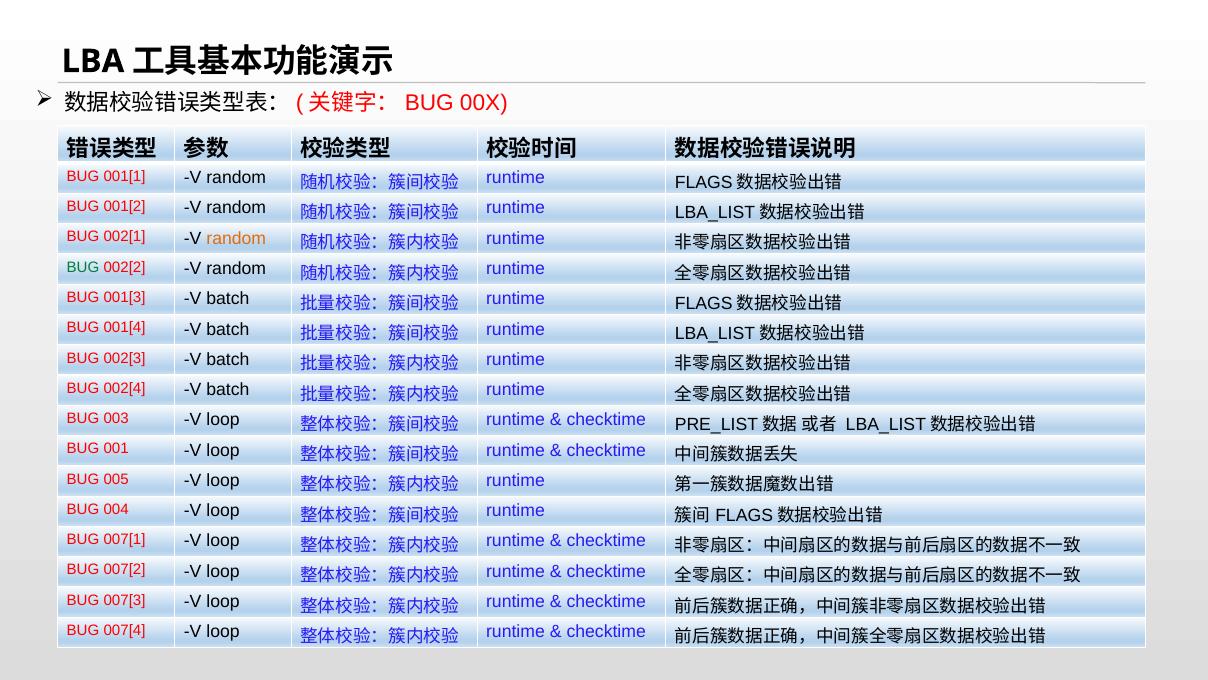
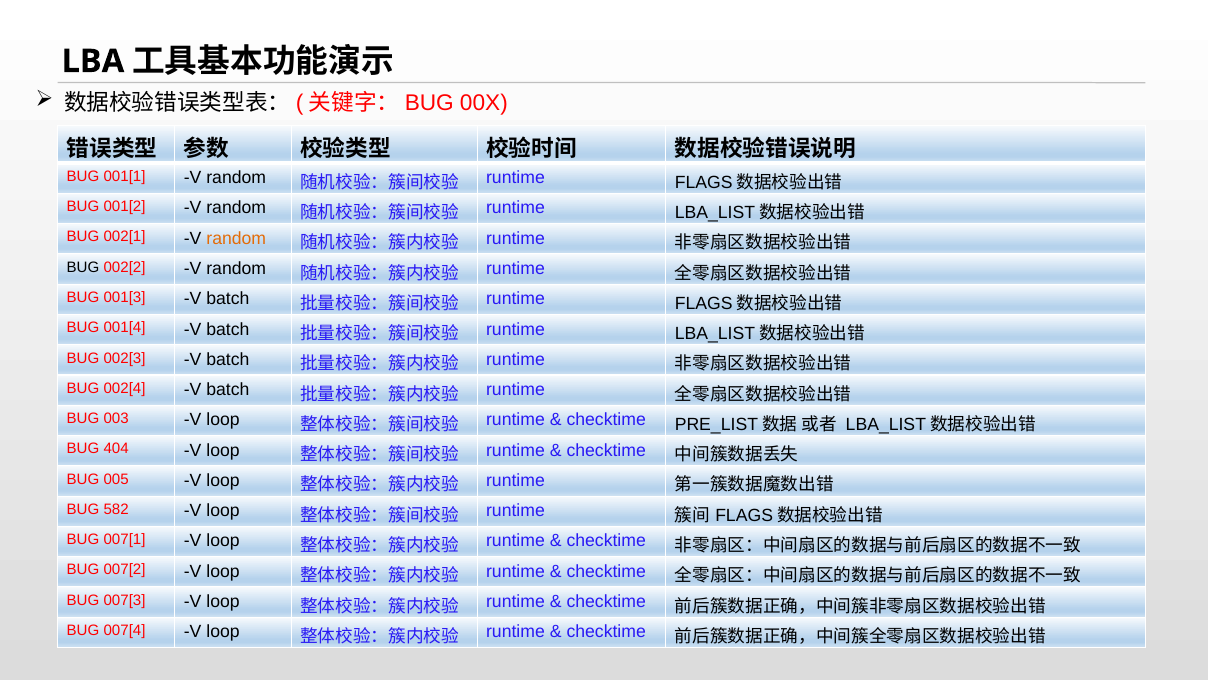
BUG at (83, 267) colour: green -> black
001: 001 -> 404
004: 004 -> 582
